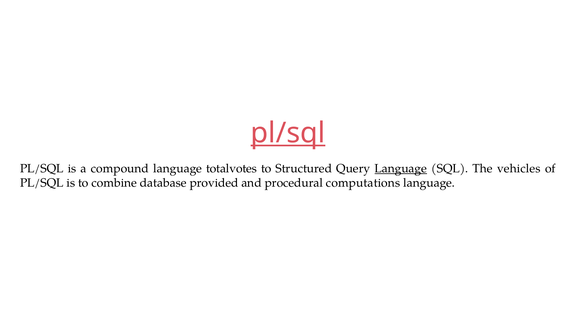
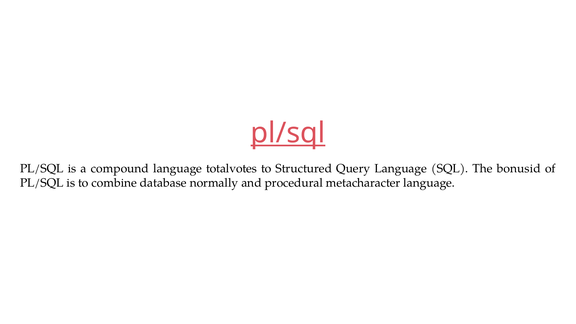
Language at (401, 169) underline: present -> none
vehicles: vehicles -> bonusid
provided: provided -> normally
computations: computations -> metacharacter
